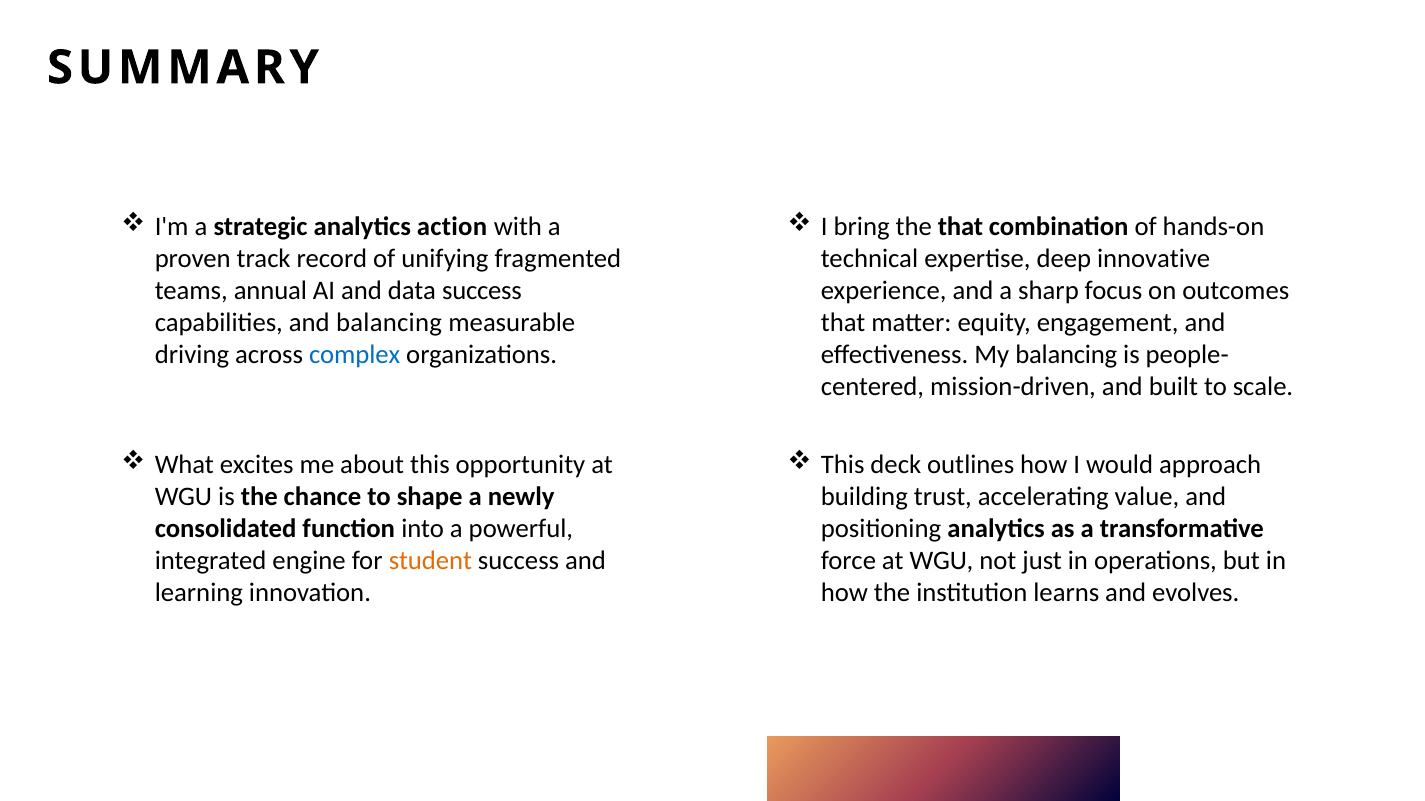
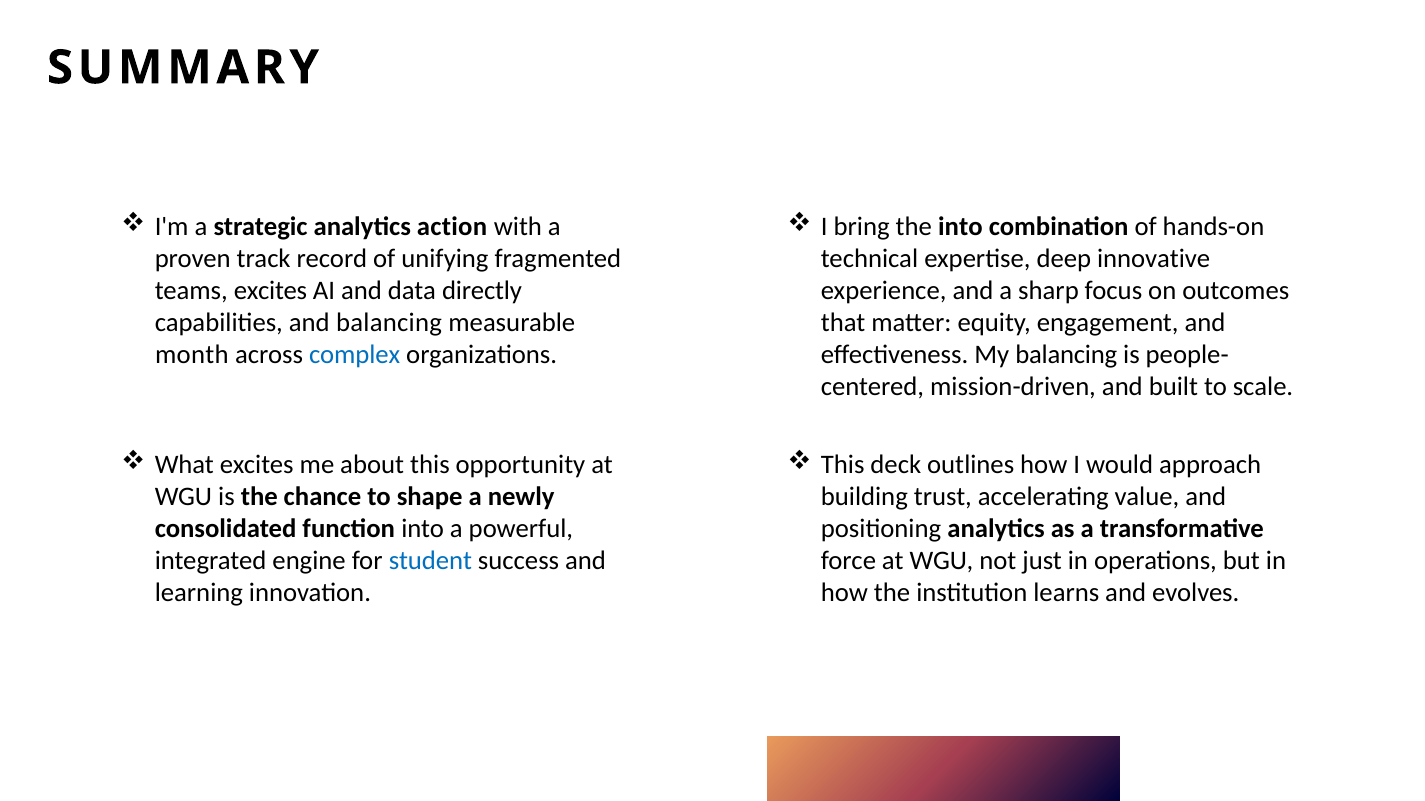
the that: that -> into
teams annual: annual -> excites
data success: success -> directly
driving: driving -> month
student colour: orange -> blue
